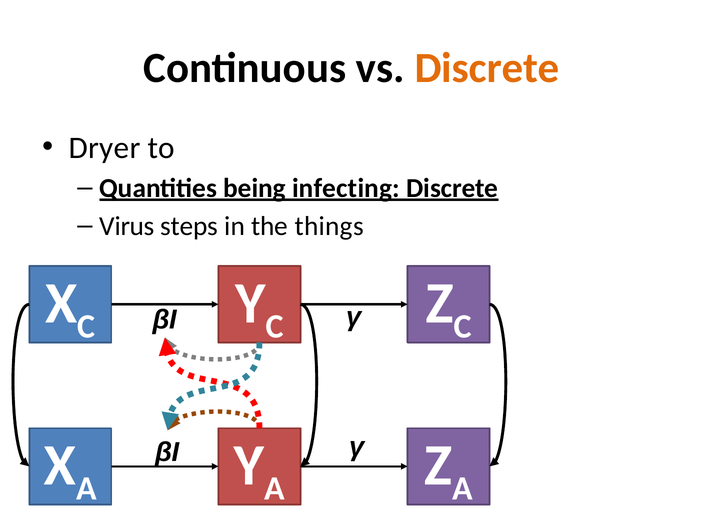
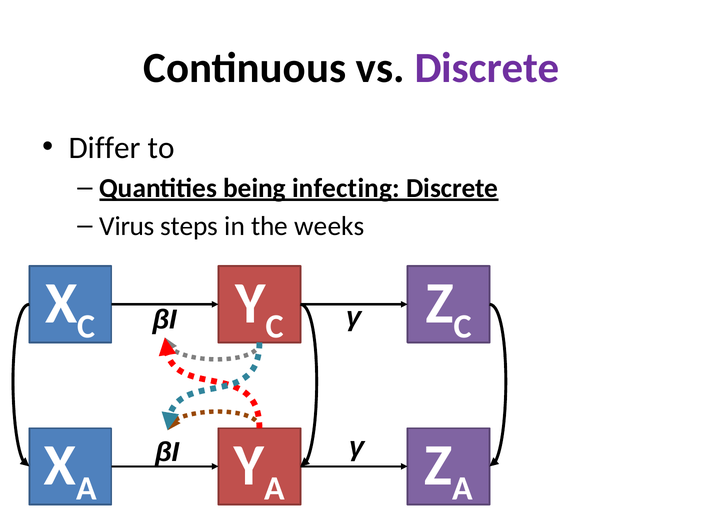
Discrete at (487, 68) colour: orange -> purple
Dryer: Dryer -> Differ
things: things -> weeks
